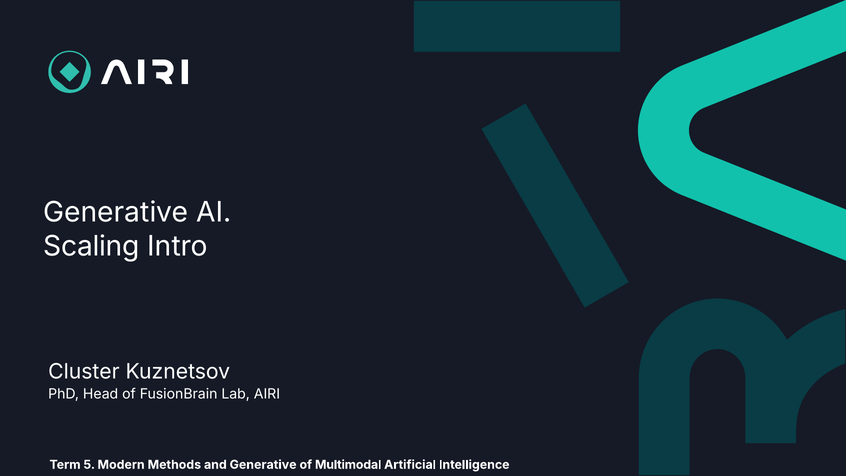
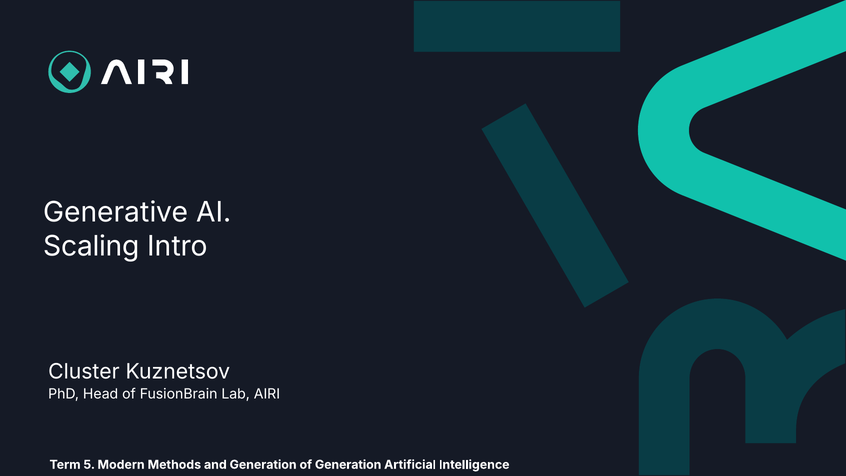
and Generative: Generative -> Generation
of Multimodal: Multimodal -> Generation
